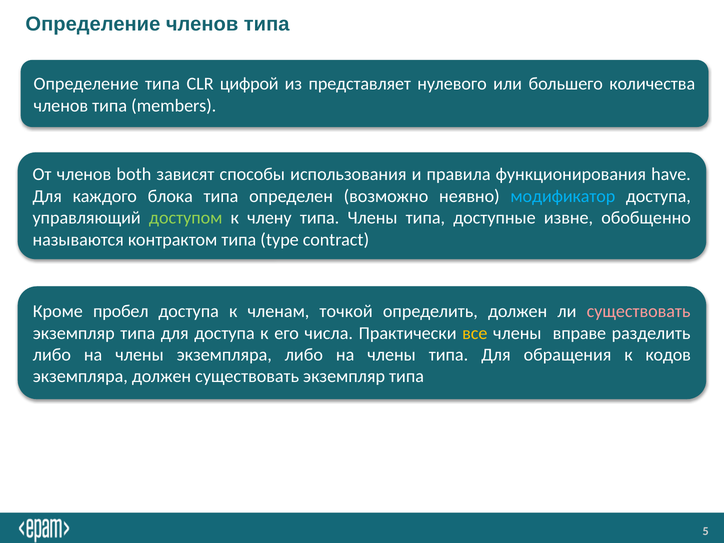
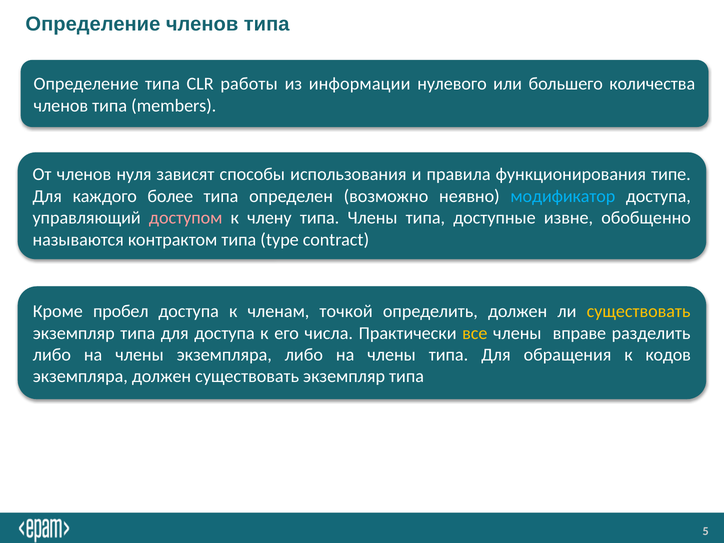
цифрой: цифрой -> работы
представляет: представляет -> информации
both: both -> нуля
have: have -> типе
блока: блока -> более
доступом colour: light green -> pink
существовать at (639, 311) colour: pink -> yellow
